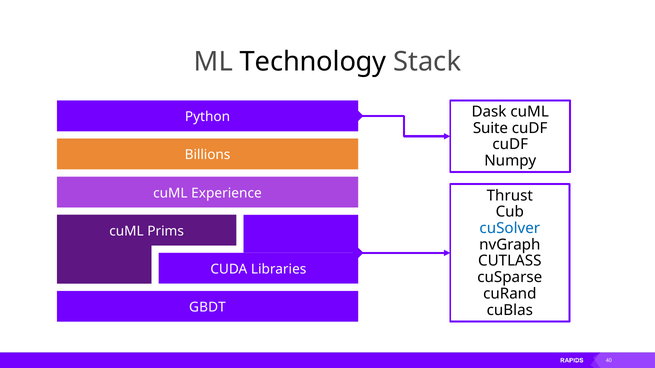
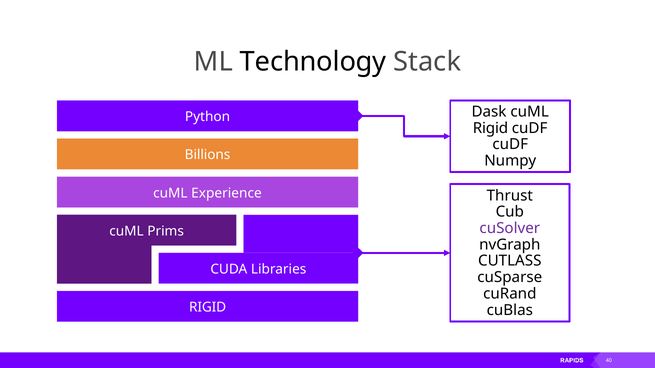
Suite at (490, 128): Suite -> Rigid
cuSolver colour: blue -> purple
GBDT at (207, 308): GBDT -> RIGID
